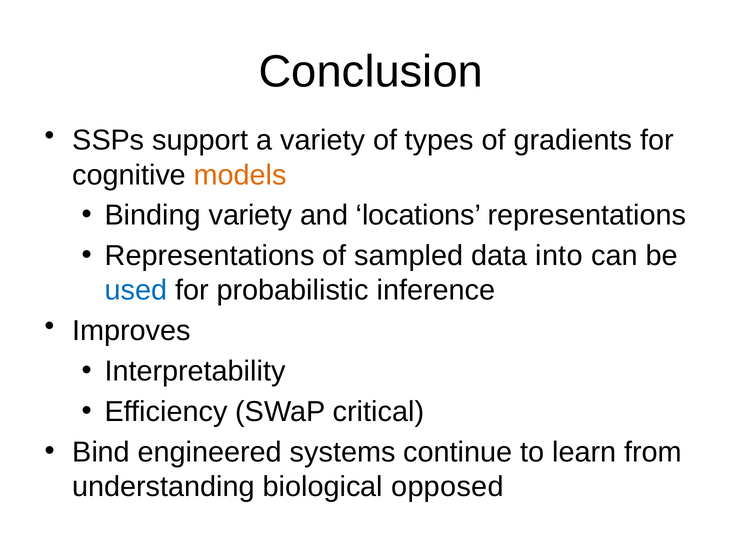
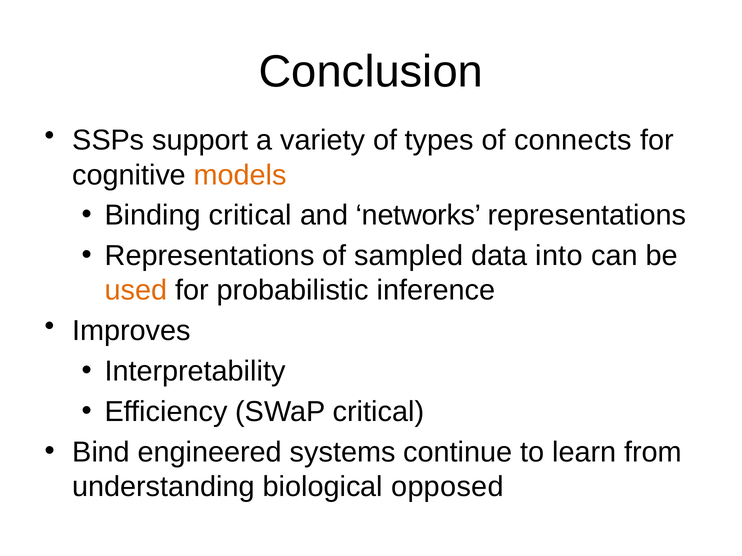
gradients: gradients -> connects
Binding variety: variety -> critical
locations: locations -> networks
used colour: blue -> orange
